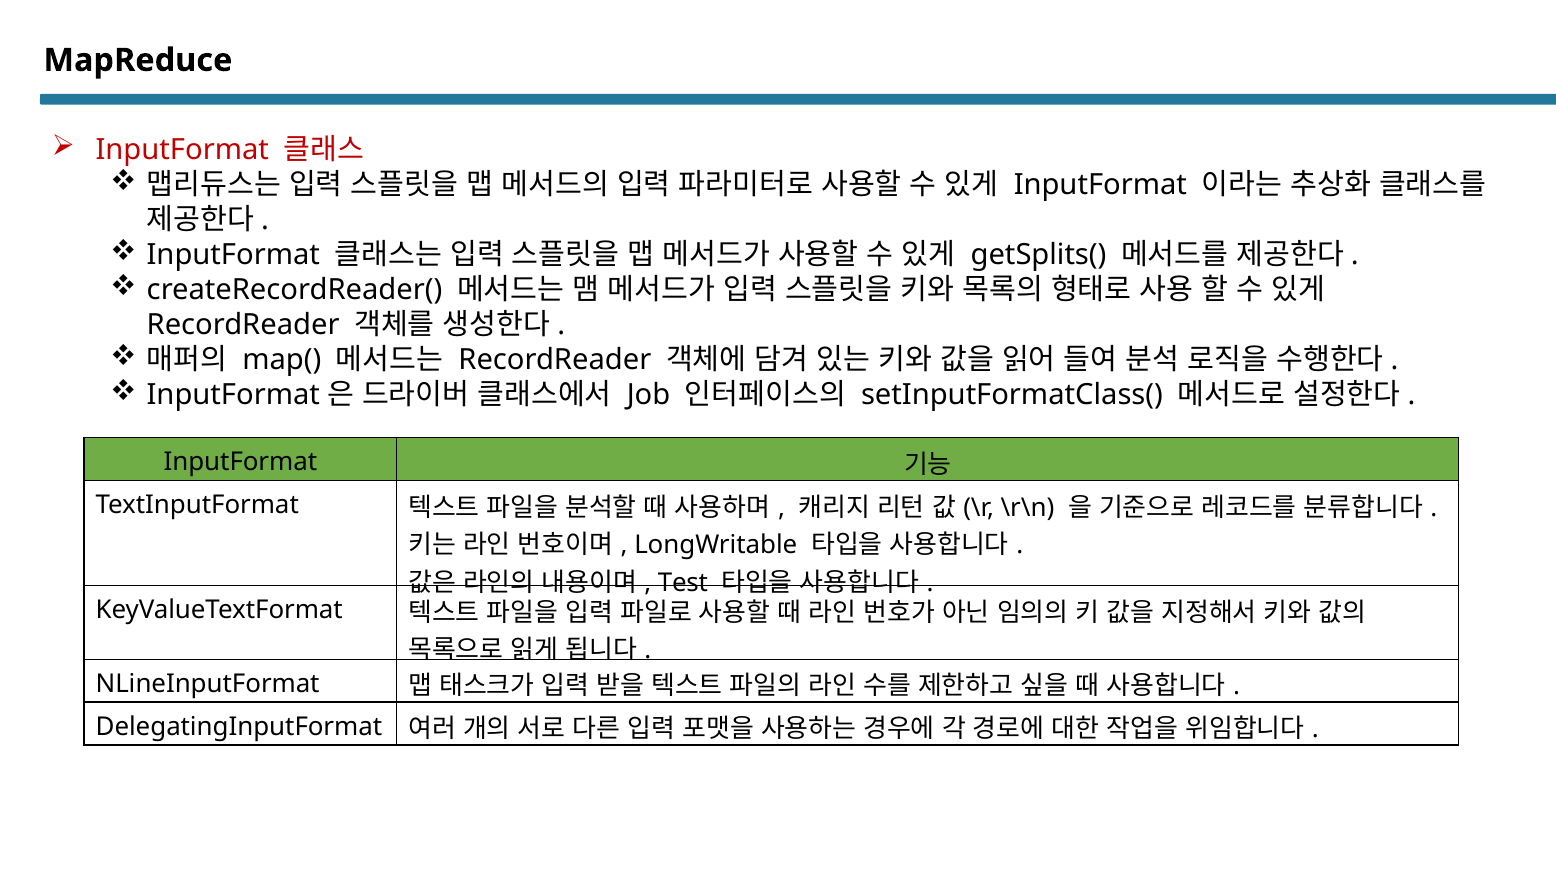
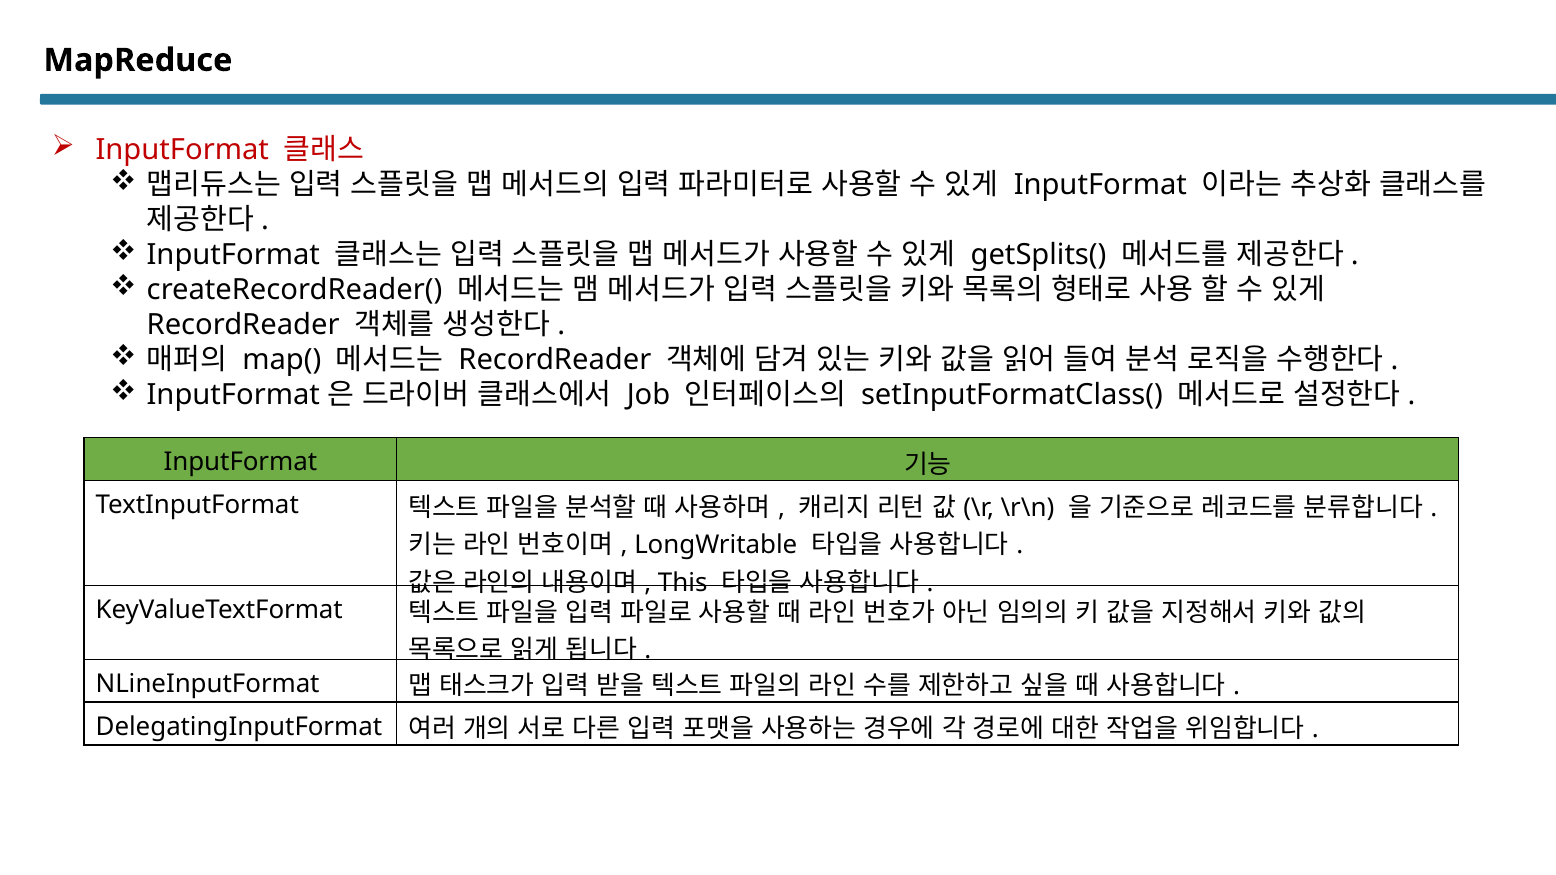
Test: Test -> This
